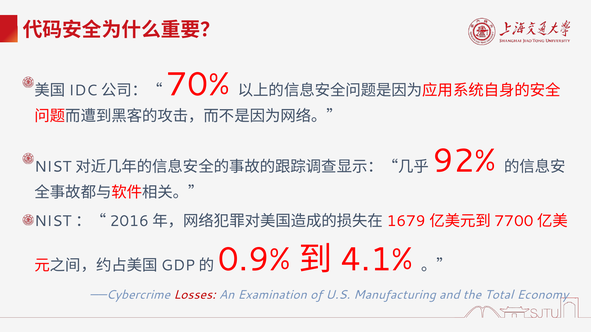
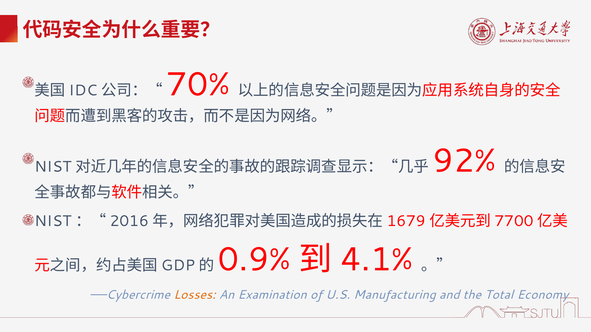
Losses colour: red -> orange
